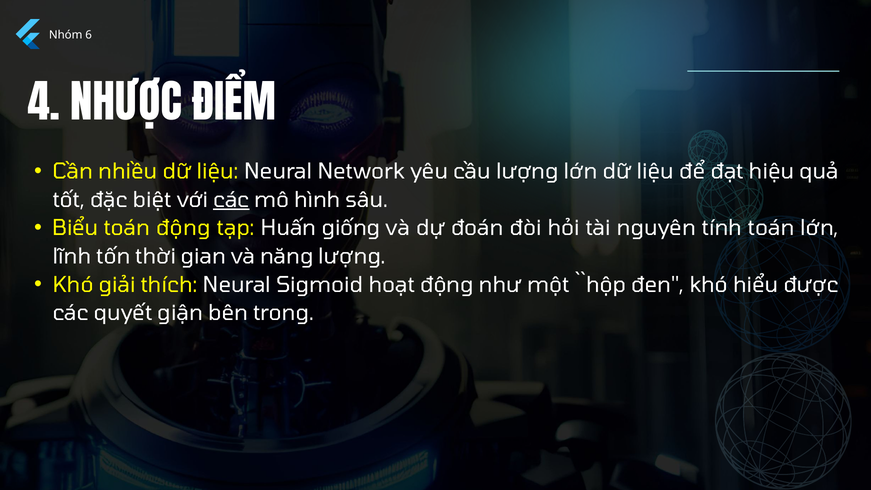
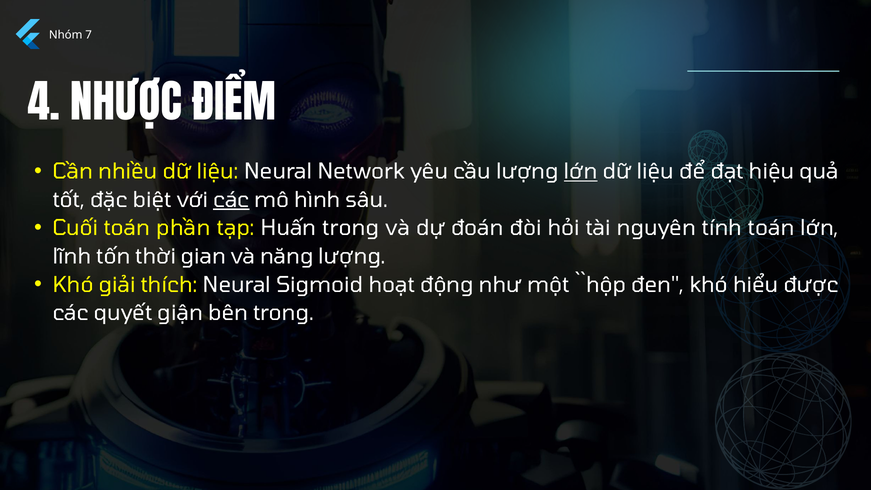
6: 6 -> 7
lớn at (581, 172) underline: none -> present
Biểu: Biểu -> Cuối
toán động: động -> phần
Huấn giống: giống -> trong
